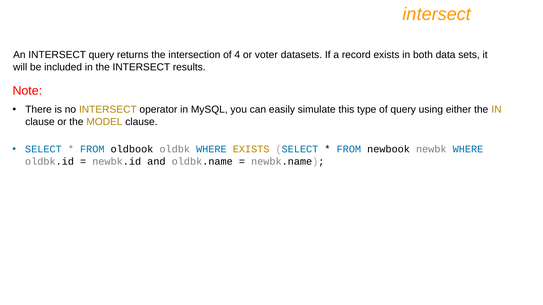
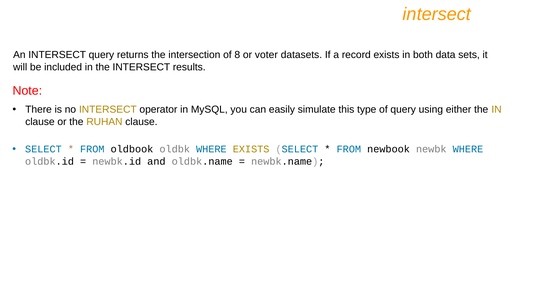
4: 4 -> 8
MODEL: MODEL -> RUHAN
